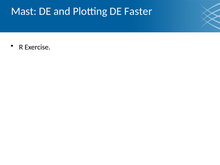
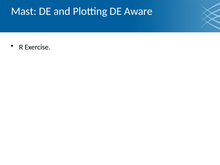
Faster: Faster -> Aware
